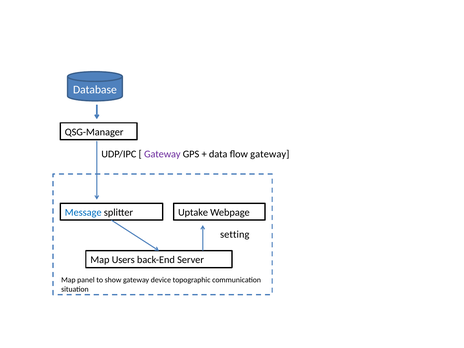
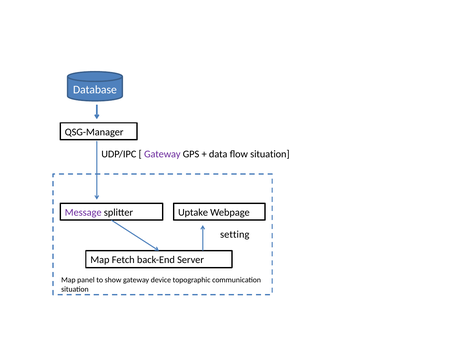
flow gateway: gateway -> situation
Message colour: blue -> purple
Users: Users -> Fetch
